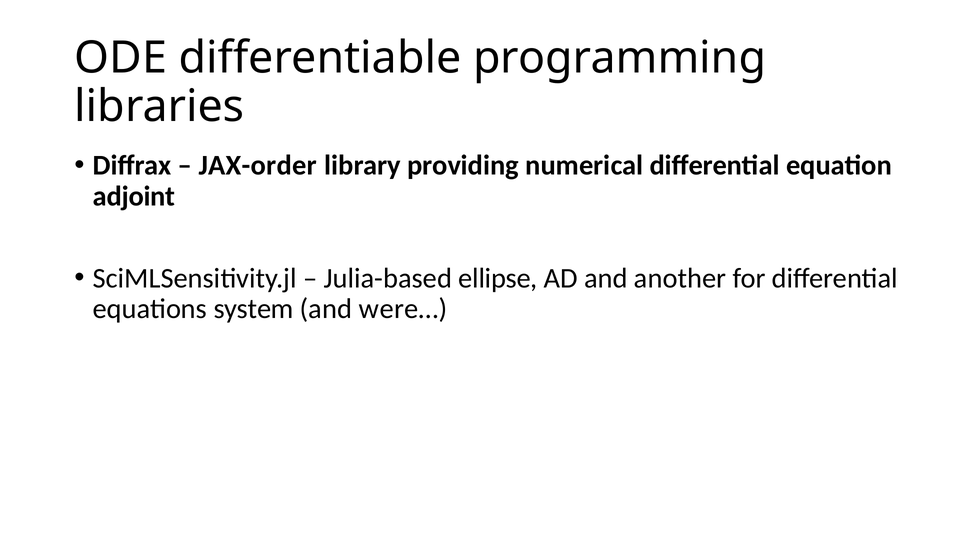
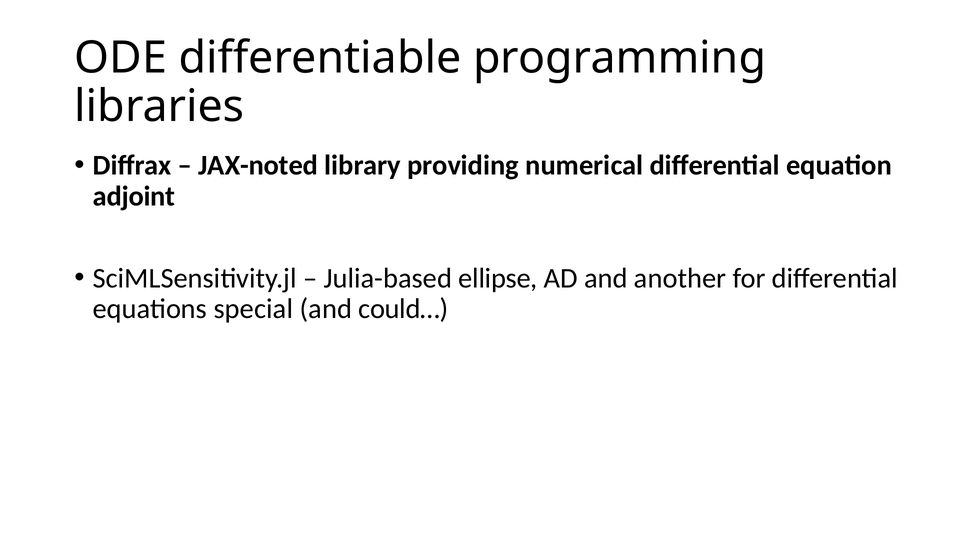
JAX-order: JAX-order -> JAX-noted
system: system -> special
were…: were… -> could…
